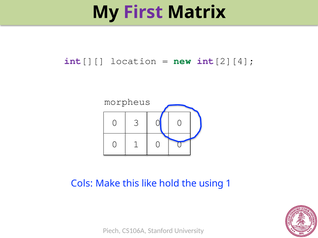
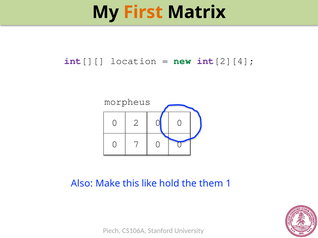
First colour: purple -> orange
3: 3 -> 2
0 1: 1 -> 7
Cols: Cols -> Also
using: using -> them
